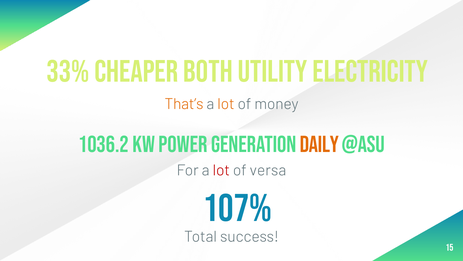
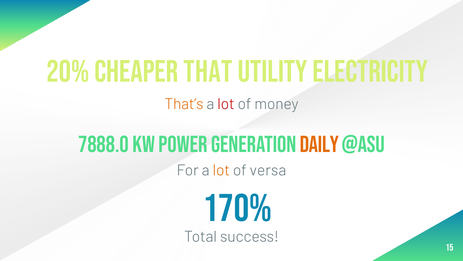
33%: 33% -> 20%
both: both -> that
lot at (226, 104) colour: orange -> red
1036.2: 1036.2 -> 7888.0
lot at (221, 170) colour: red -> orange
107%: 107% -> 170%
